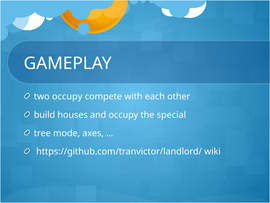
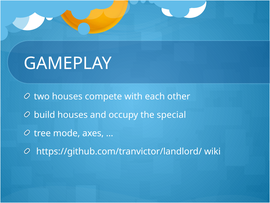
two occupy: occupy -> houses
